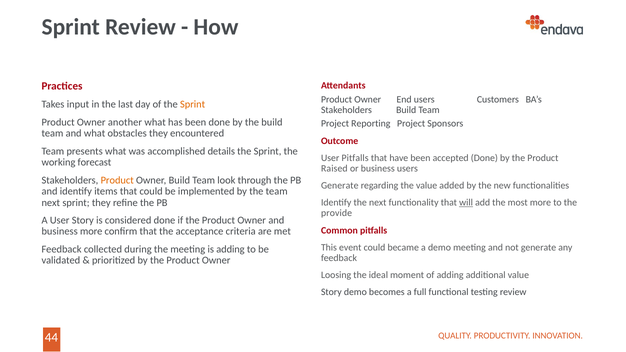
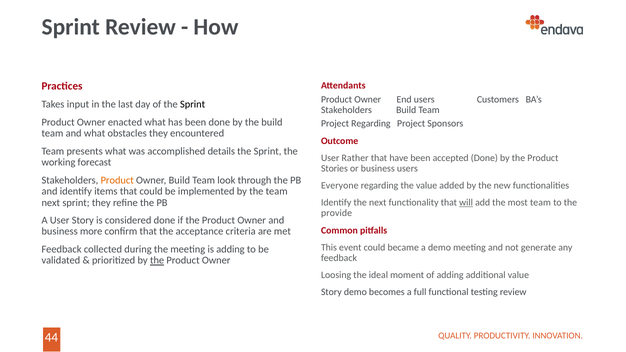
Sprint at (193, 104) colour: orange -> black
another: another -> enacted
Project Reporting: Reporting -> Regarding
User Pitfalls: Pitfalls -> Rather
Raised: Raised -> Stories
Generate at (340, 186): Generate -> Everyone
most more: more -> team
the at (157, 261) underline: none -> present
